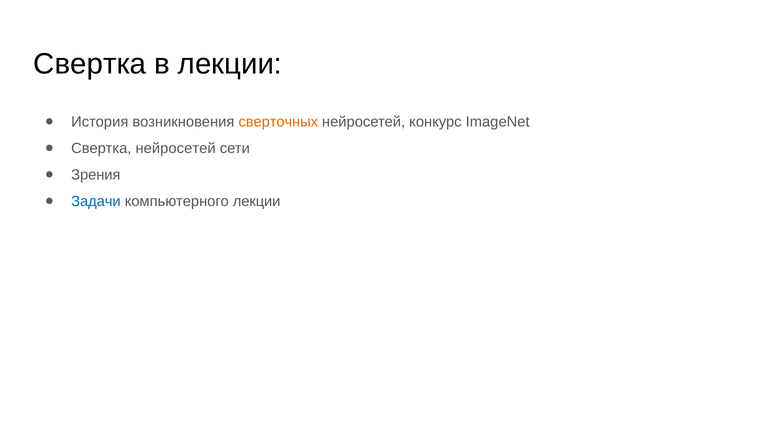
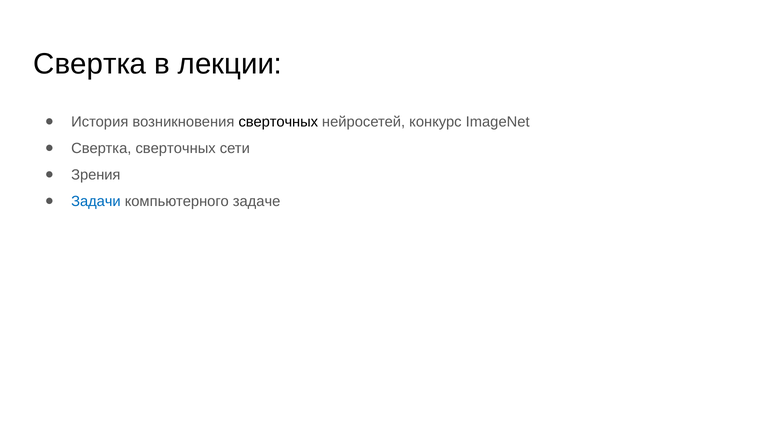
сверточных at (278, 122) colour: orange -> black
Свертка нейросетей: нейросетей -> сверточных
компьютерного лекции: лекции -> задаче
